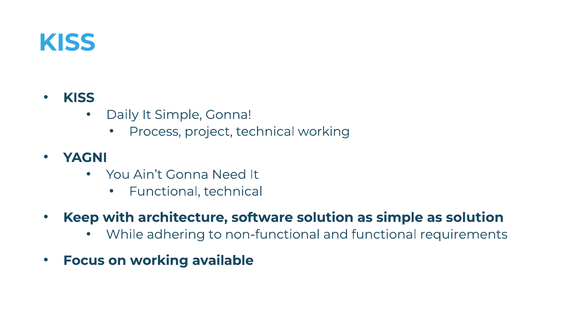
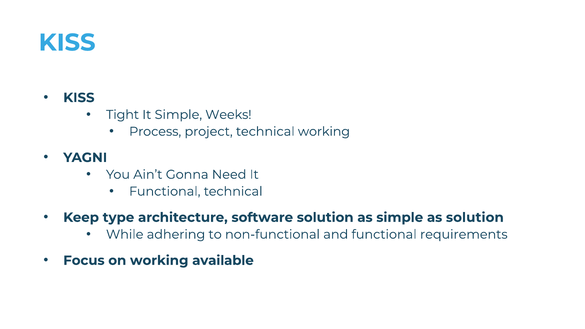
Daily: Daily -> Tight
Simple Gonna: Gonna -> Weeks
with: with -> type
